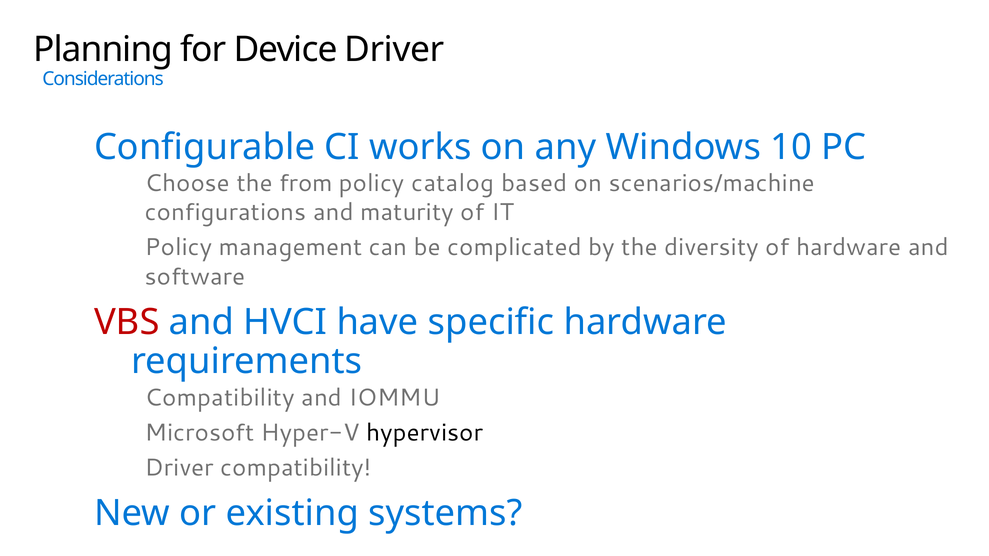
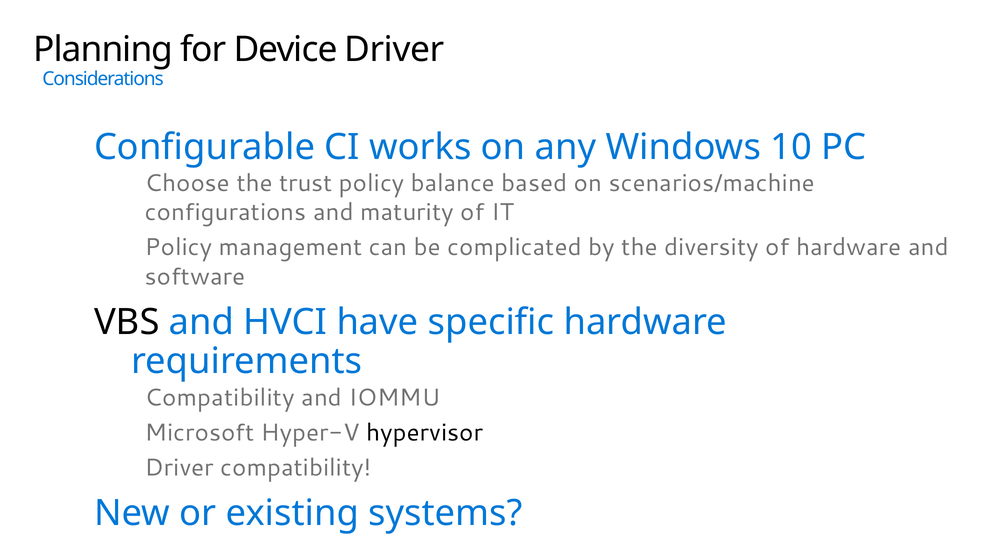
from: from -> trust
catalog: catalog -> balance
VBS colour: red -> black
